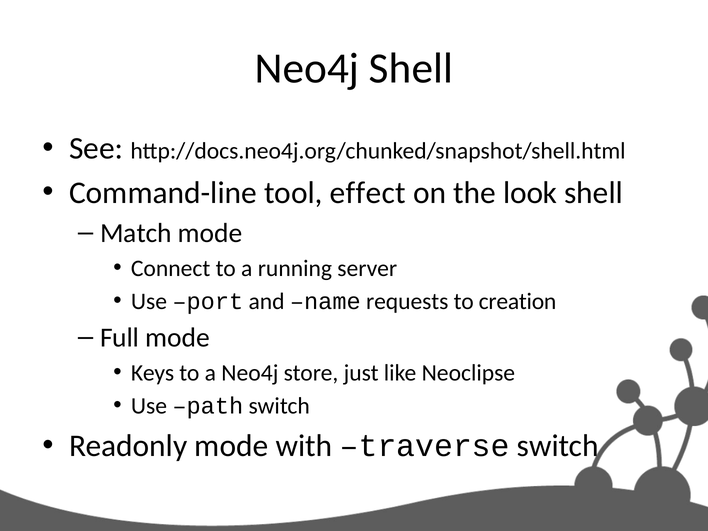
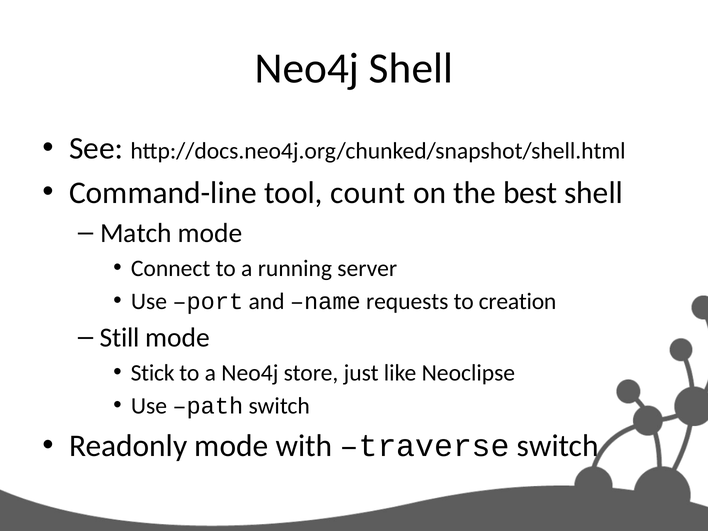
effect: effect -> count
look: look -> best
Full: Full -> Still
Keys: Keys -> Stick
